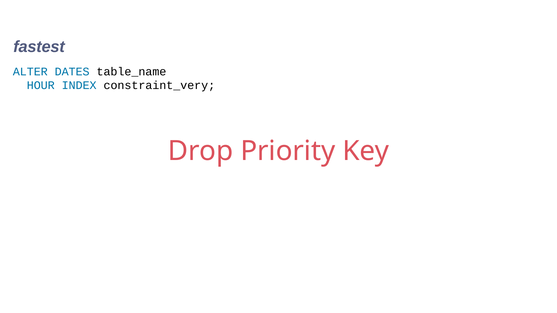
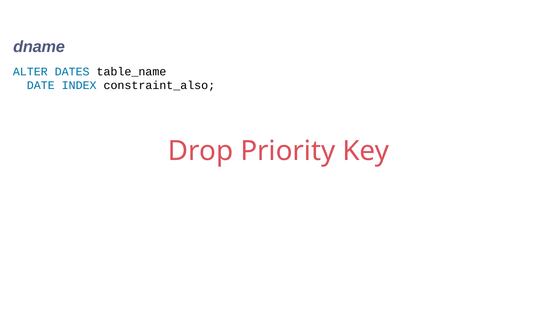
fastest: fastest -> dname
HOUR: HOUR -> DATE
constraint_very: constraint_very -> constraint_also
